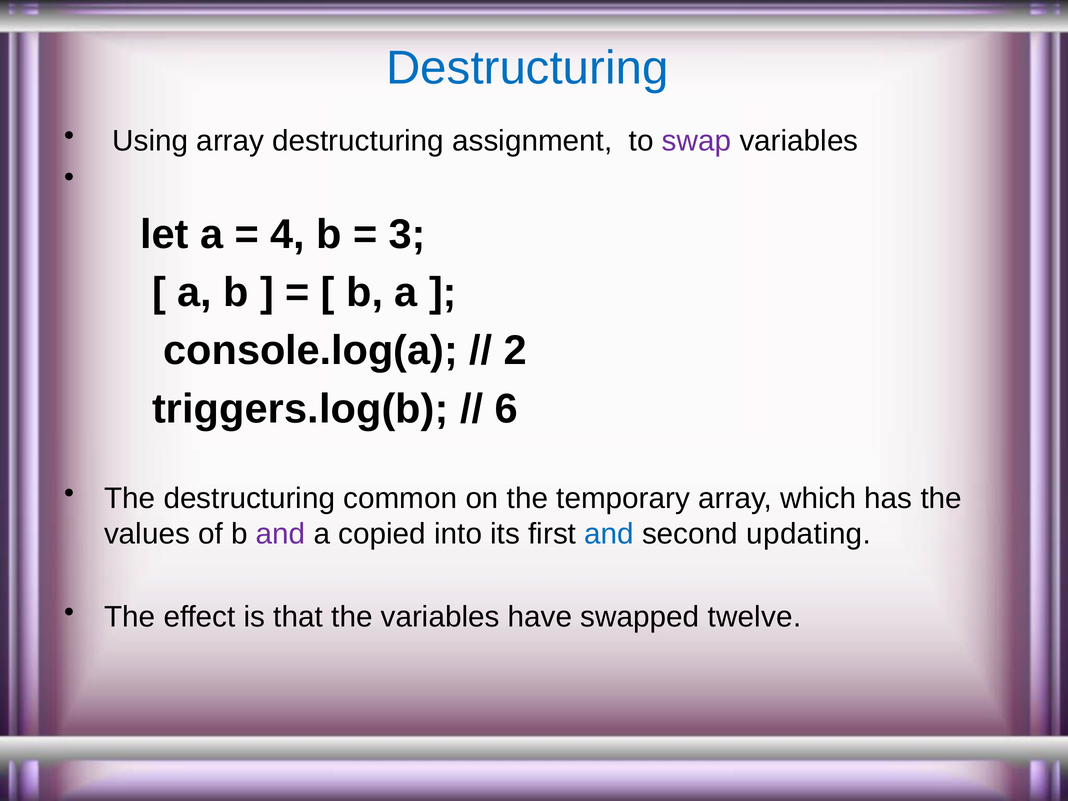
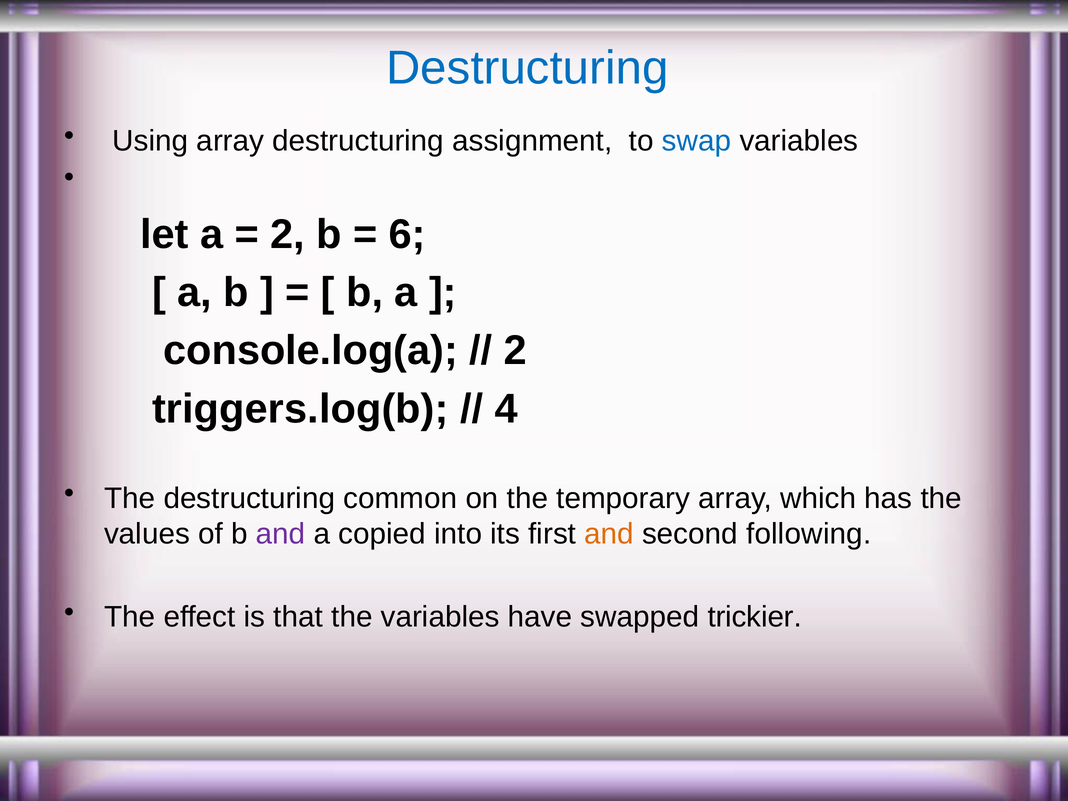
swap colour: purple -> blue
4 at (288, 234): 4 -> 2
3: 3 -> 6
6: 6 -> 4
and at (609, 534) colour: blue -> orange
updating: updating -> following
twelve: twelve -> trickier
